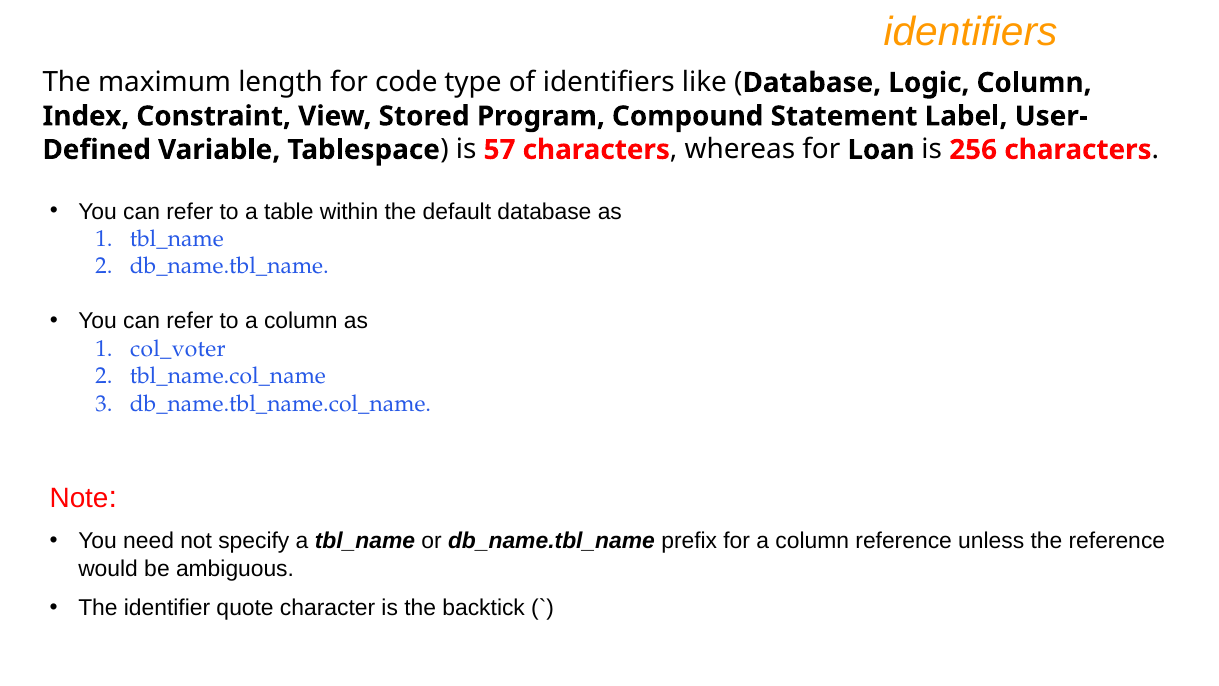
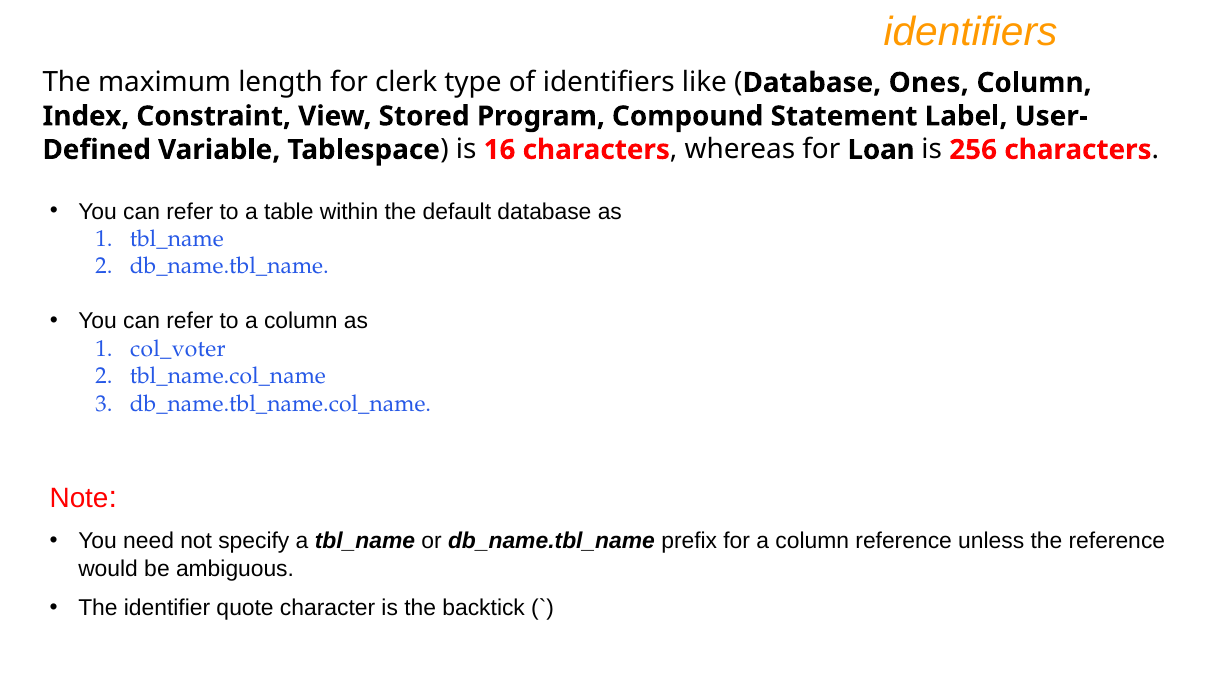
code: code -> clerk
Logic: Logic -> Ones
57: 57 -> 16
